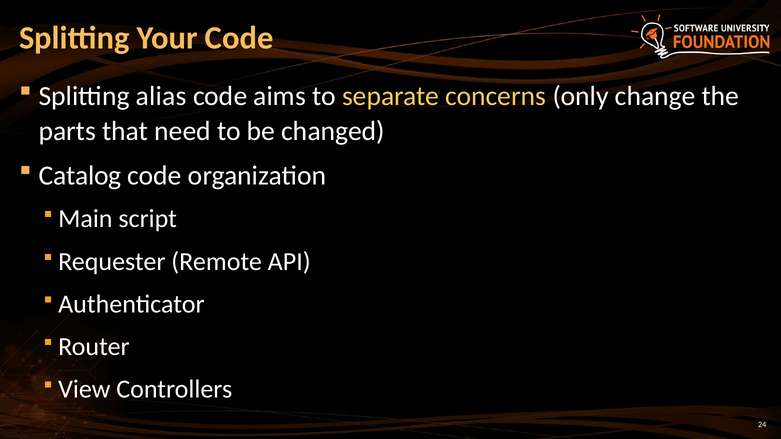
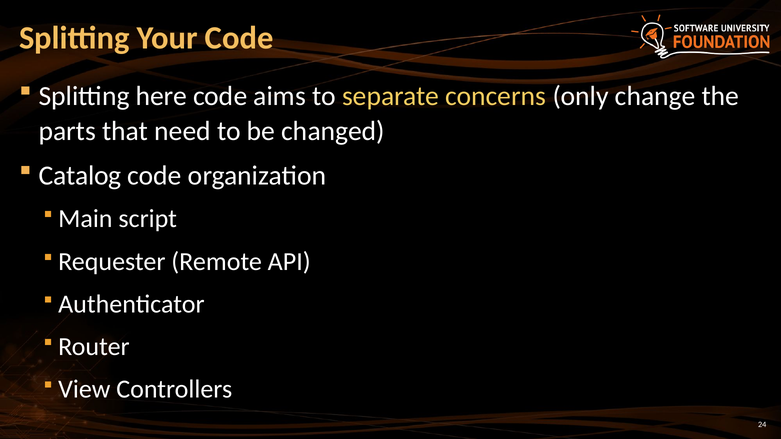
alias: alias -> here
